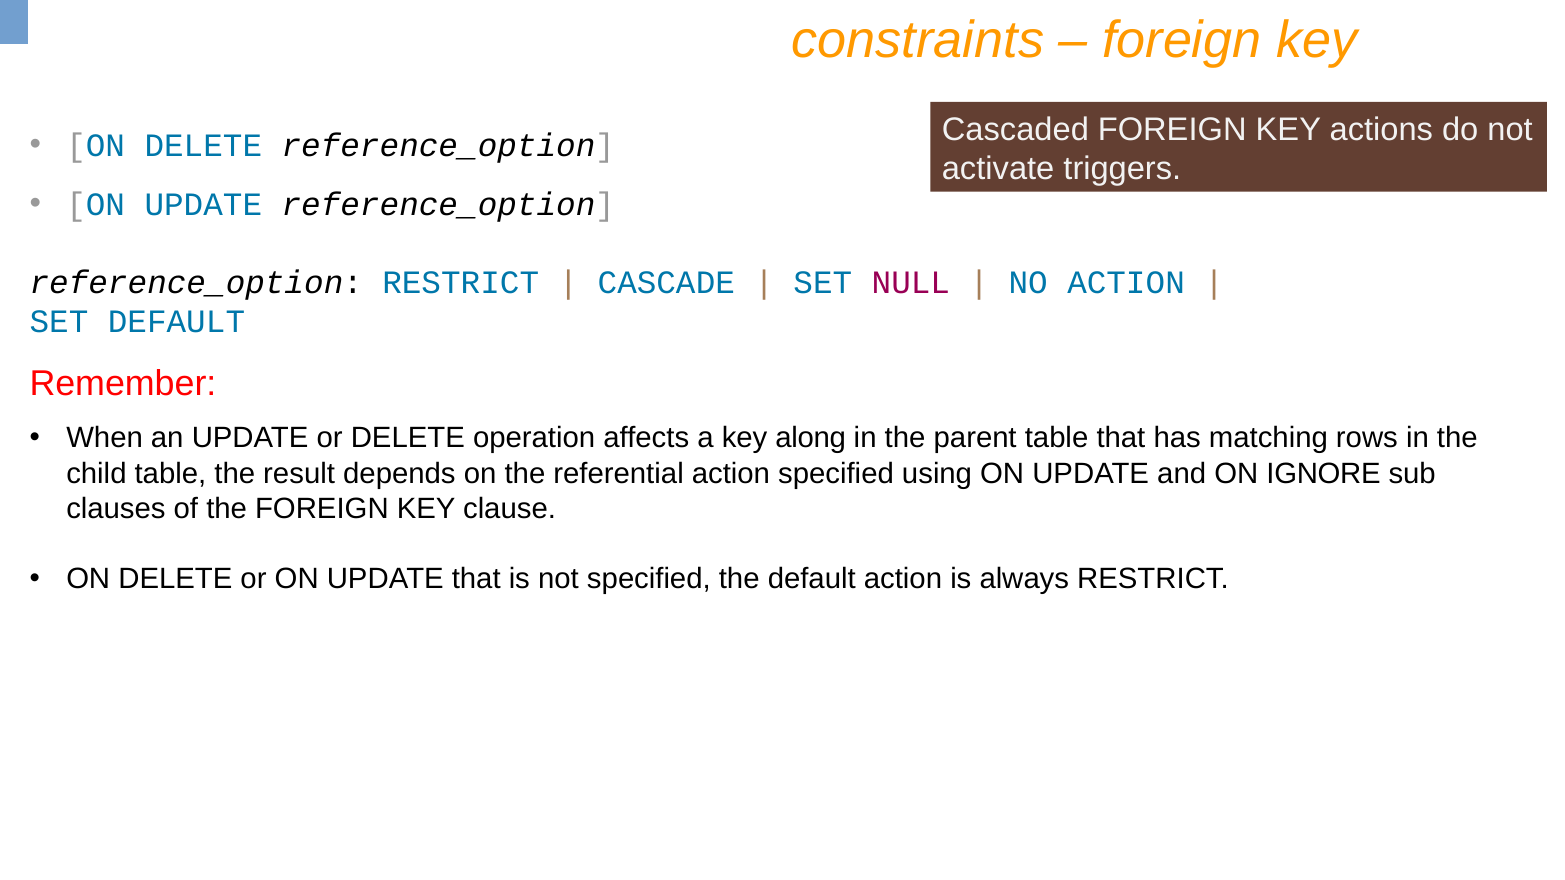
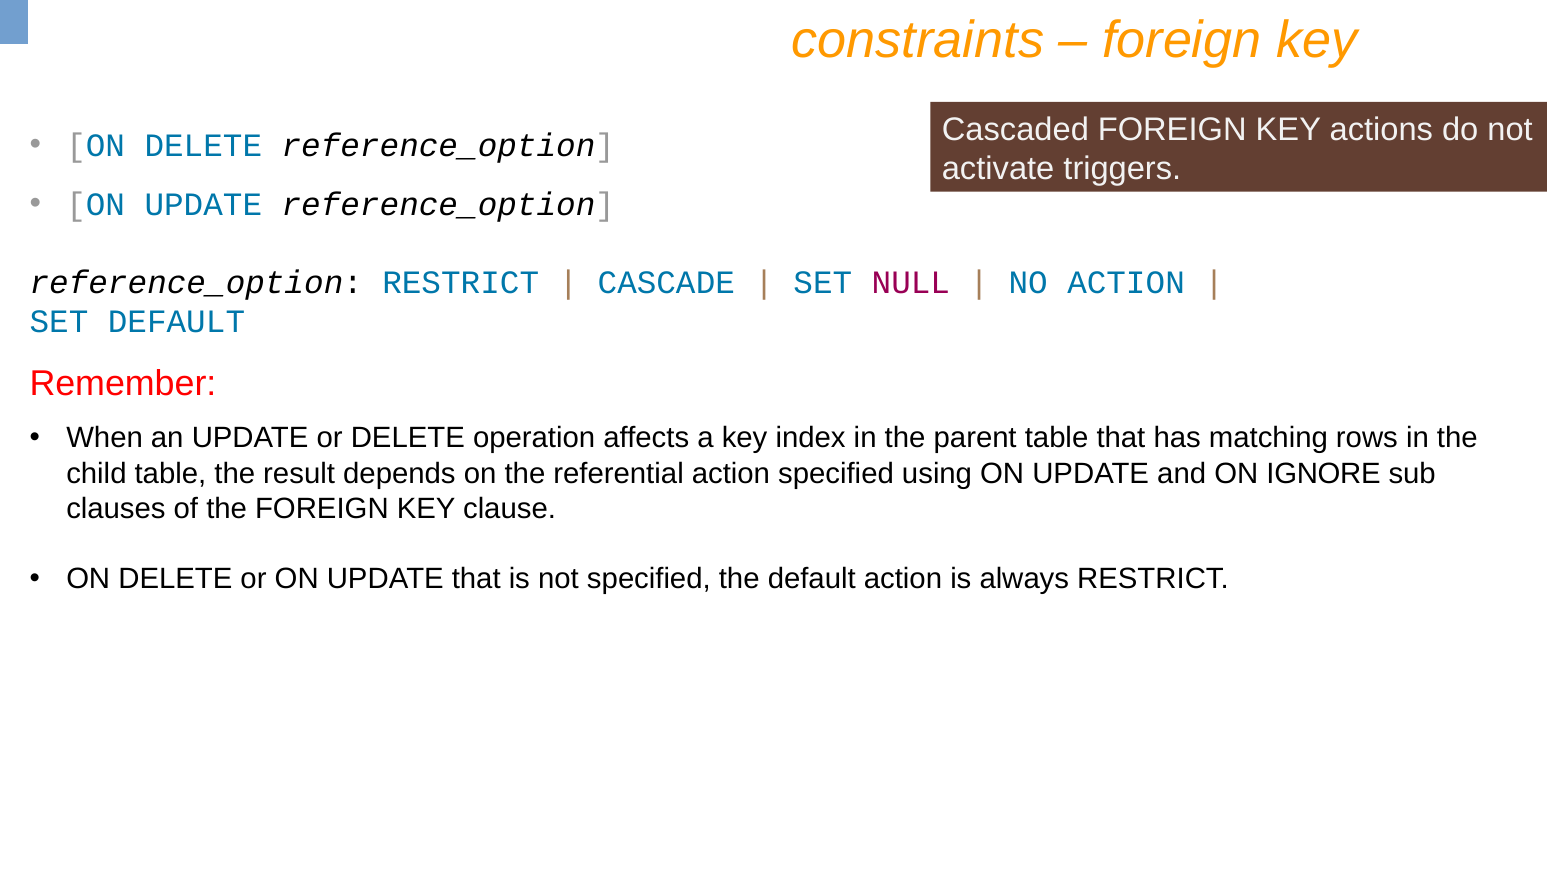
along: along -> index
